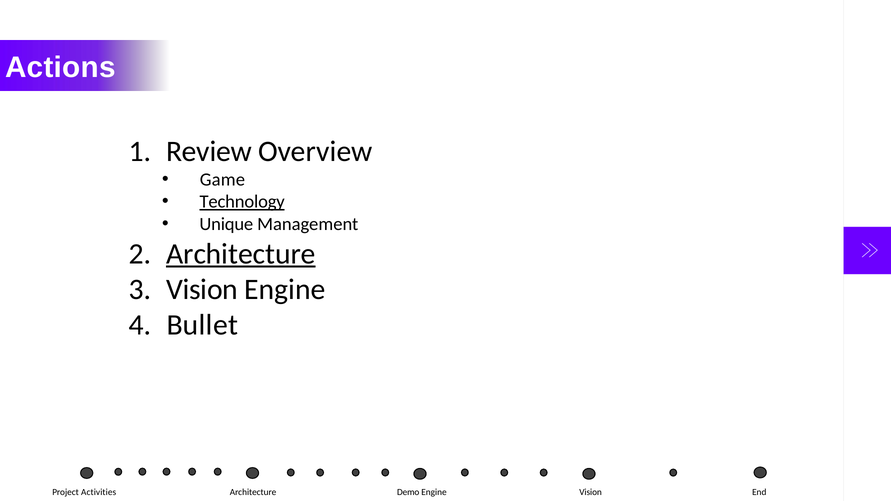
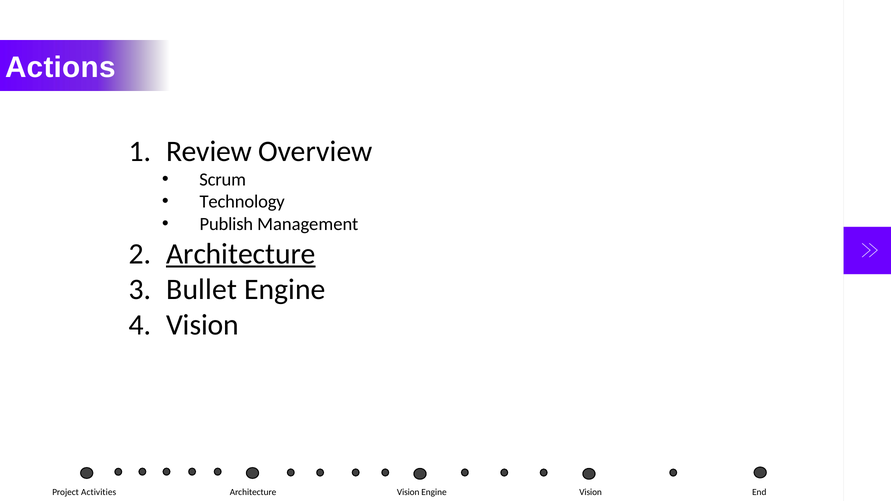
Game: Game -> Scrum
Technology underline: present -> none
Unique: Unique -> Publish
Vision at (202, 289): Vision -> Bullet
Bullet at (202, 325): Bullet -> Vision
Architecture Demo: Demo -> Vision
